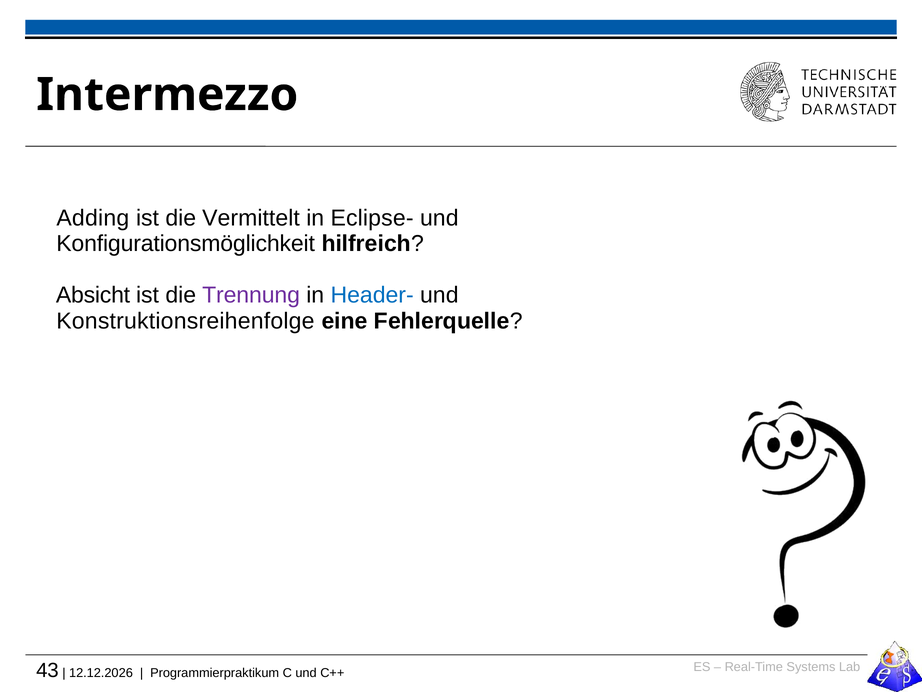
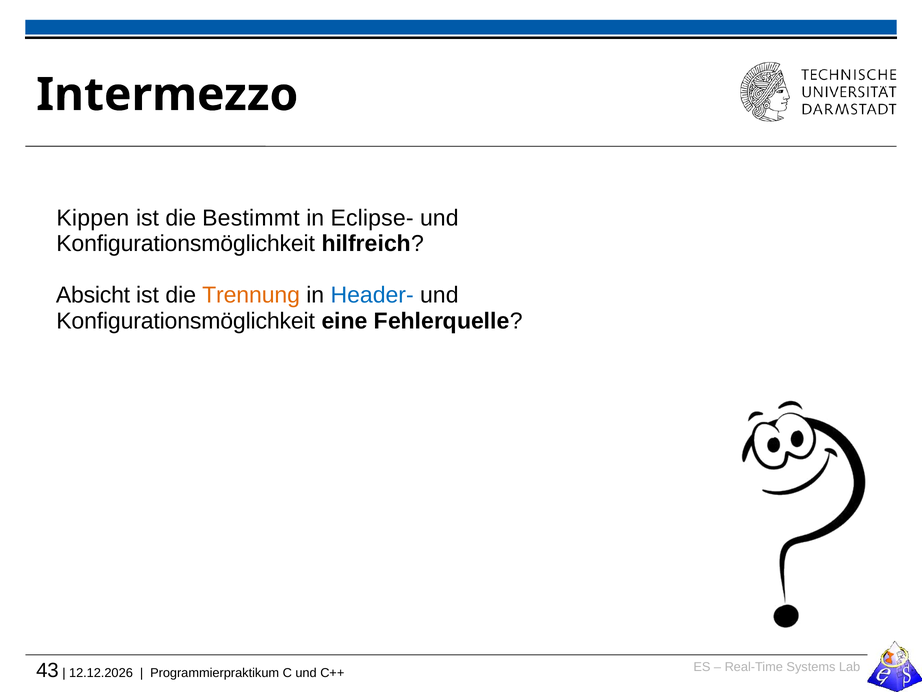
Adding: Adding -> Kippen
Vermittelt: Vermittelt -> Bestimmt
Trennung colour: purple -> orange
Konstruktionsreihenfolge at (185, 321): Konstruktionsreihenfolge -> Konfigurationsmöglichkeit
